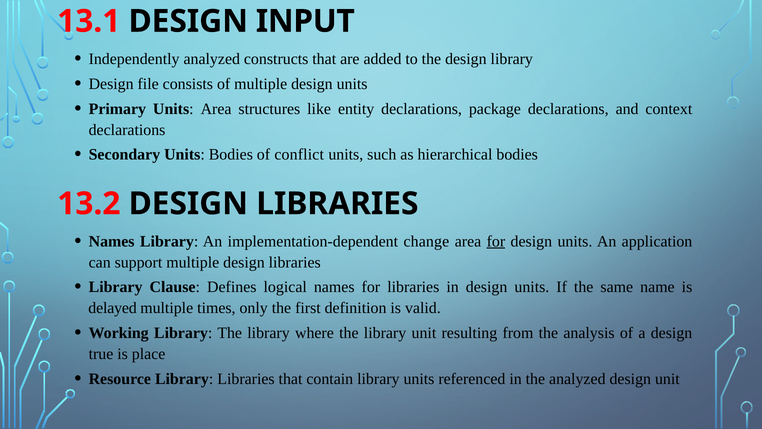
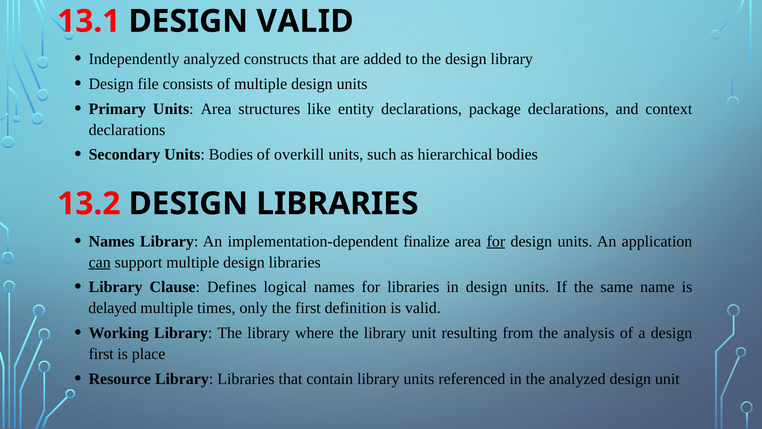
DESIGN INPUT: INPUT -> VALID
conflict: conflict -> overkill
change: change -> finalize
can underline: none -> present
true at (101, 354): true -> first
